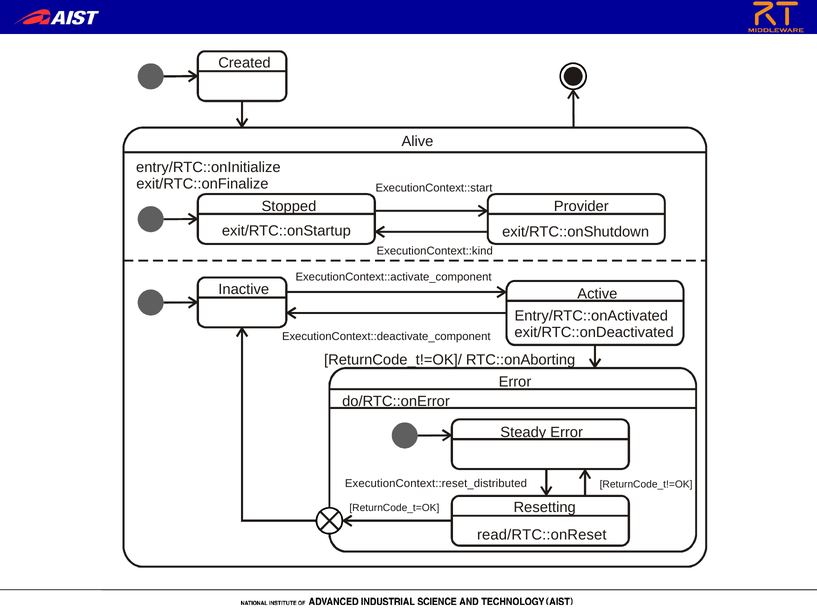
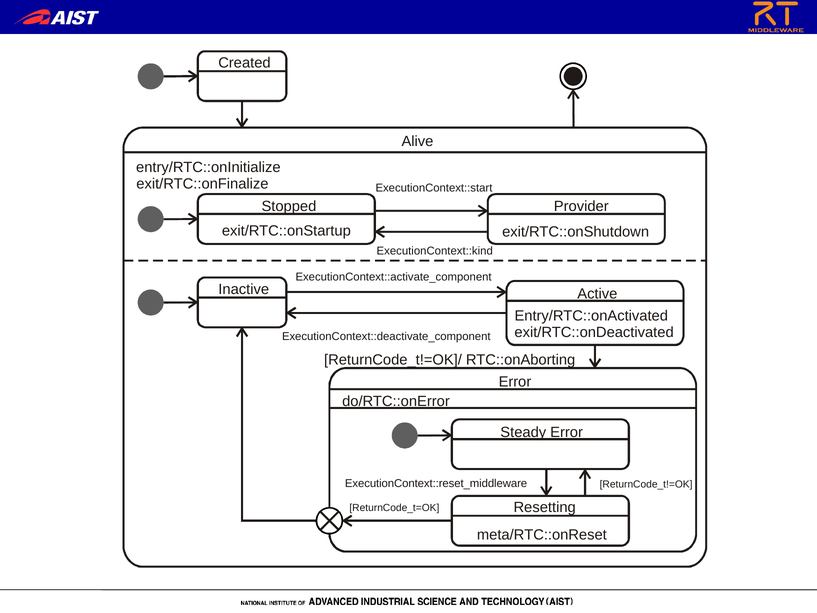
ExecutionContext::reset_distributed: ExecutionContext::reset_distributed -> ExecutionContext::reset_middleware
read/RTC::onReset: read/RTC::onReset -> meta/RTC::onReset
